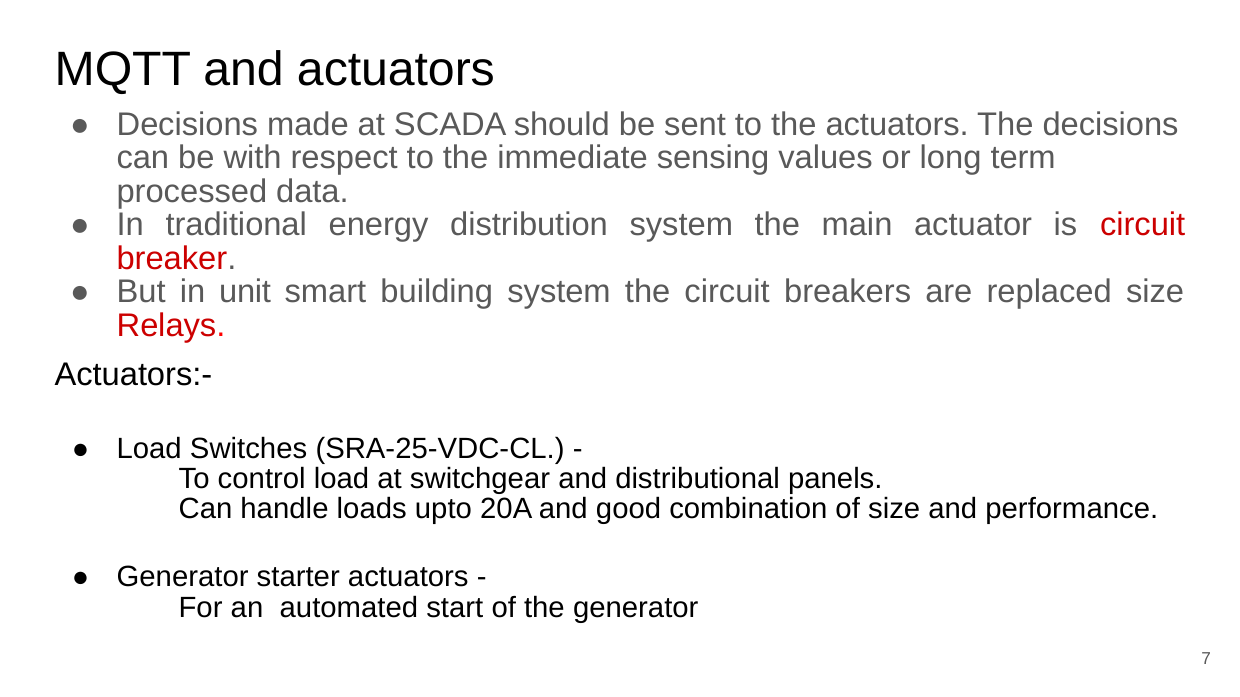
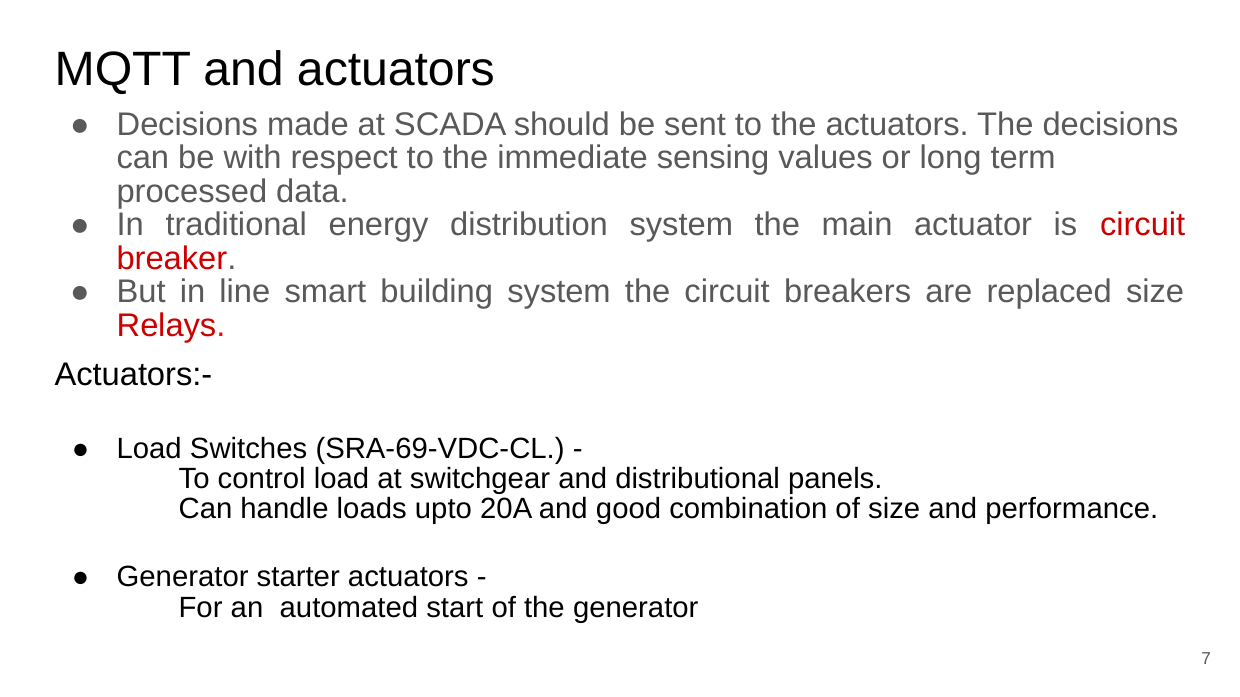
unit: unit -> line
SRA-25-VDC-CL: SRA-25-VDC-CL -> SRA-69-VDC-CL
